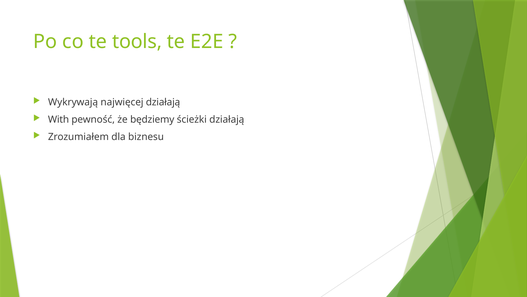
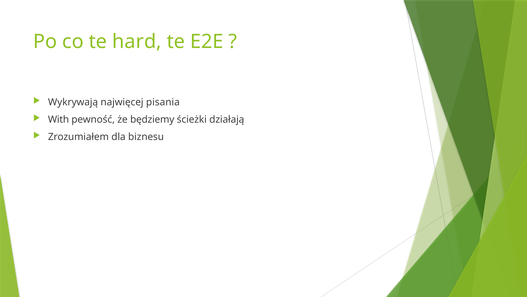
tools: tools -> hard
najwięcej działają: działają -> pisania
